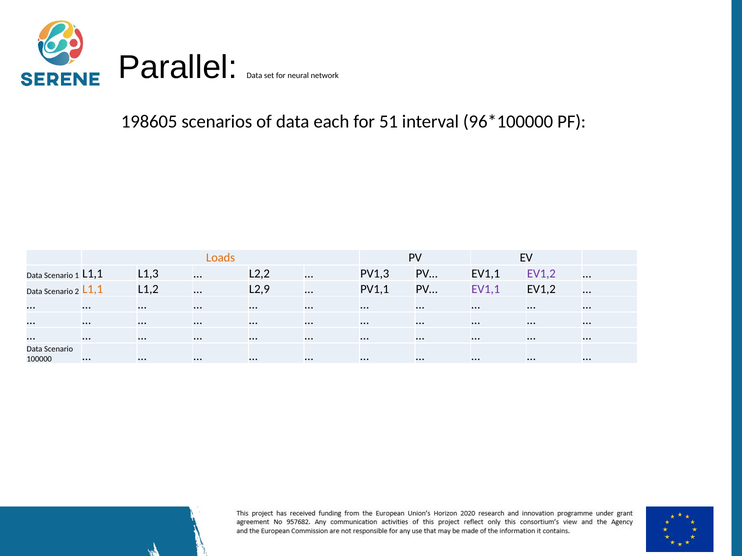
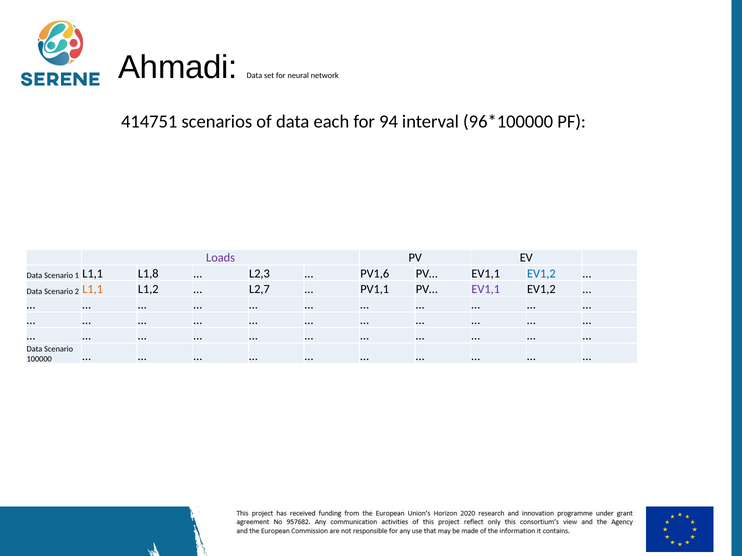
Parallel: Parallel -> Ahmadi
198605: 198605 -> 414751
51: 51 -> 94
Loads colour: orange -> purple
L1,3: L1,3 -> L1,8
L2,2: L2,2 -> L2,3
PV1,3: PV1,3 -> PV1,6
EV1,2 at (541, 274) colour: purple -> blue
L2,9: L2,9 -> L2,7
